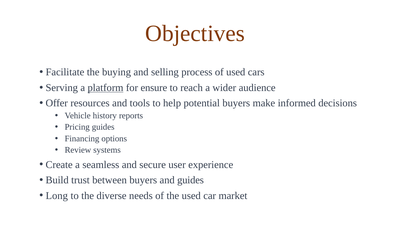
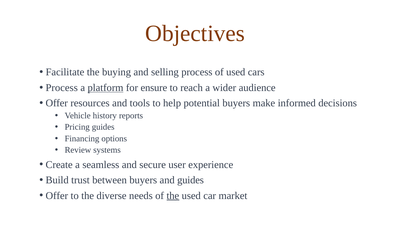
Serving at (62, 88): Serving -> Process
Long at (57, 196): Long -> Offer
the at (173, 196) underline: none -> present
